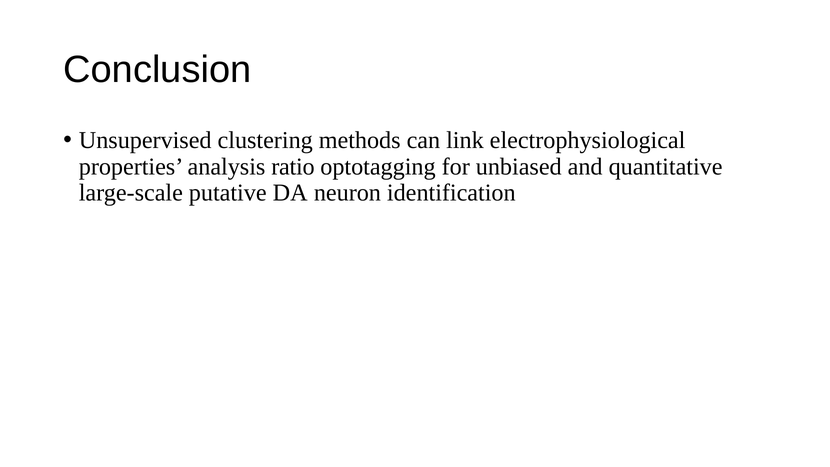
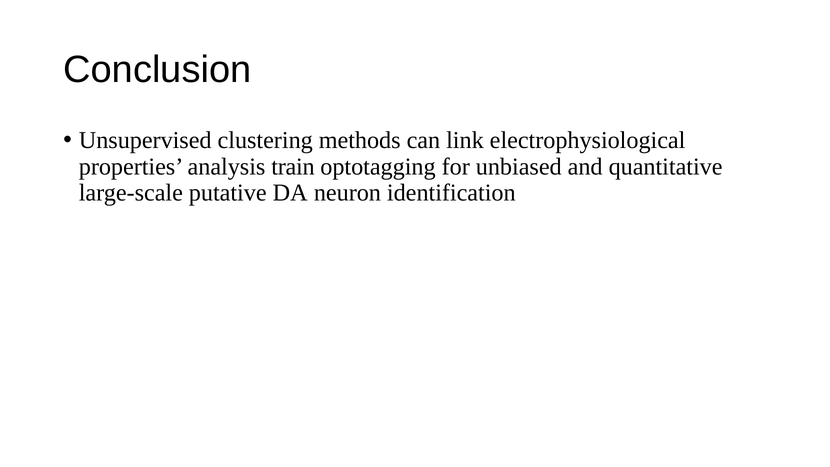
ratio: ratio -> train
